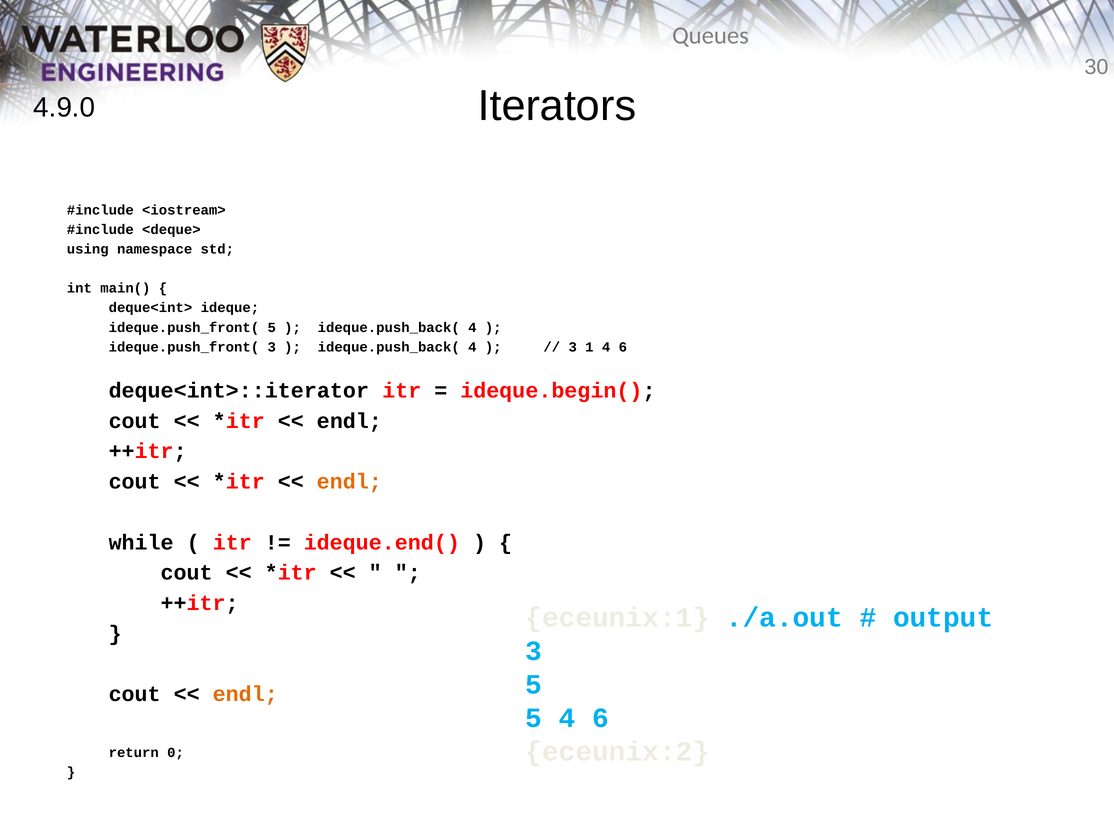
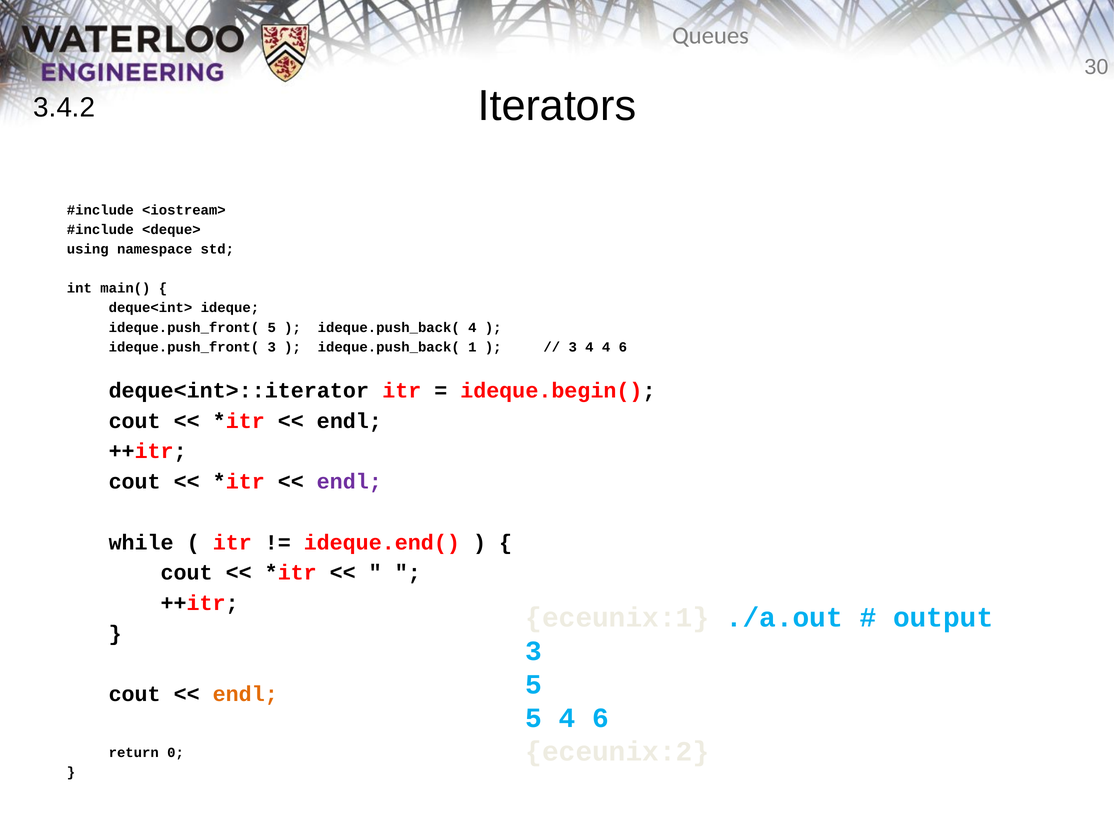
4.9.0: 4.9.0 -> 3.4.2
4 at (472, 347): 4 -> 1
3 1: 1 -> 4
endl at (349, 481) colour: orange -> purple
